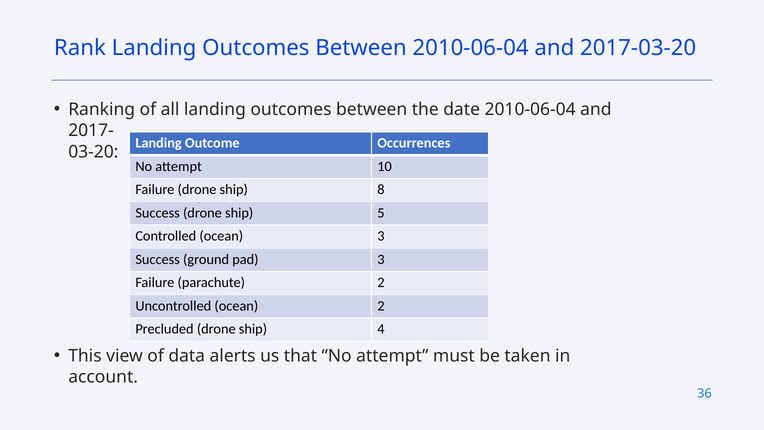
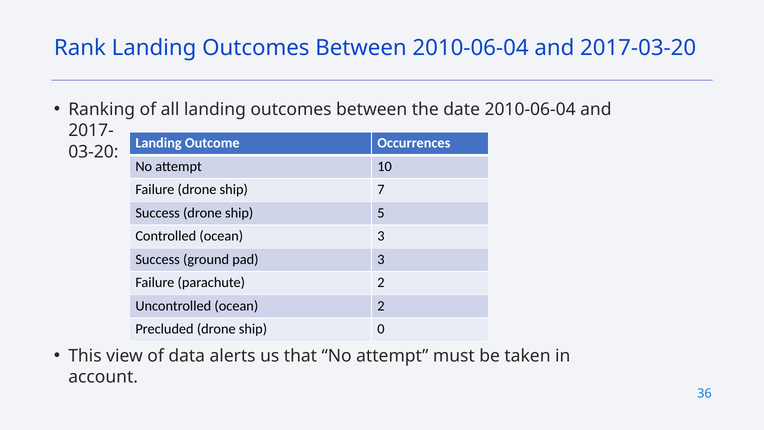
8: 8 -> 7
4: 4 -> 0
